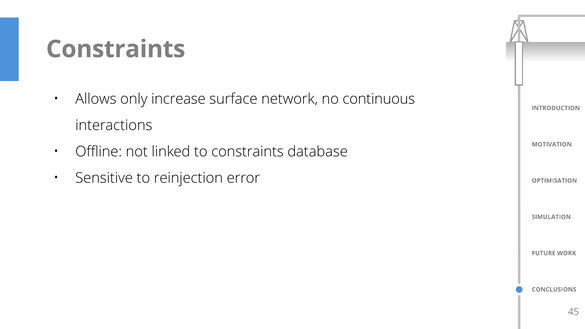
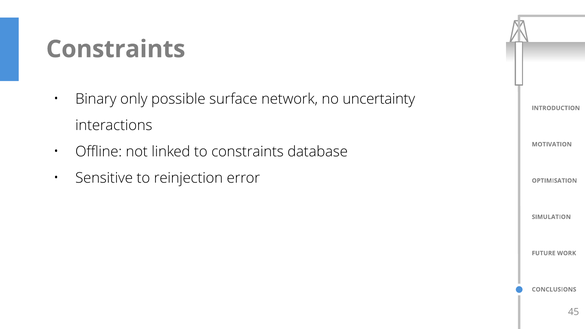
Allows: Allows -> Binary
increase: increase -> possible
continuous: continuous -> uncertainty
